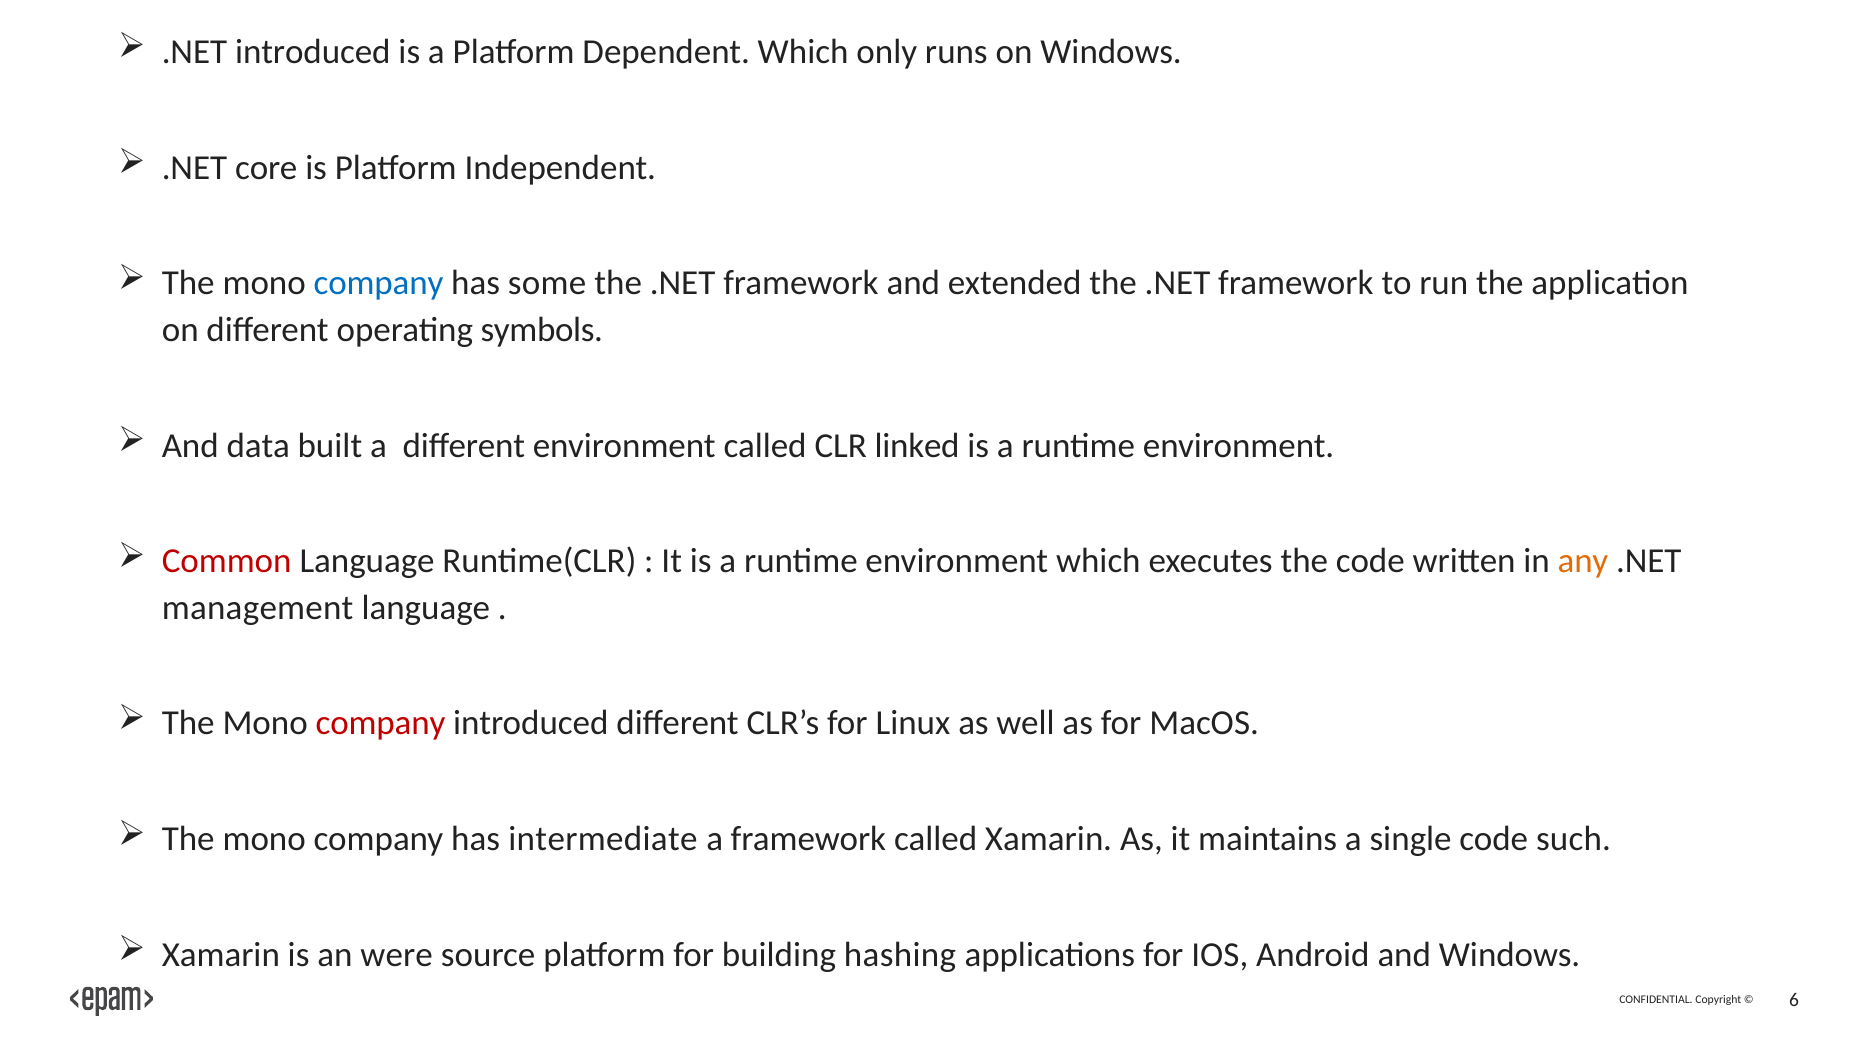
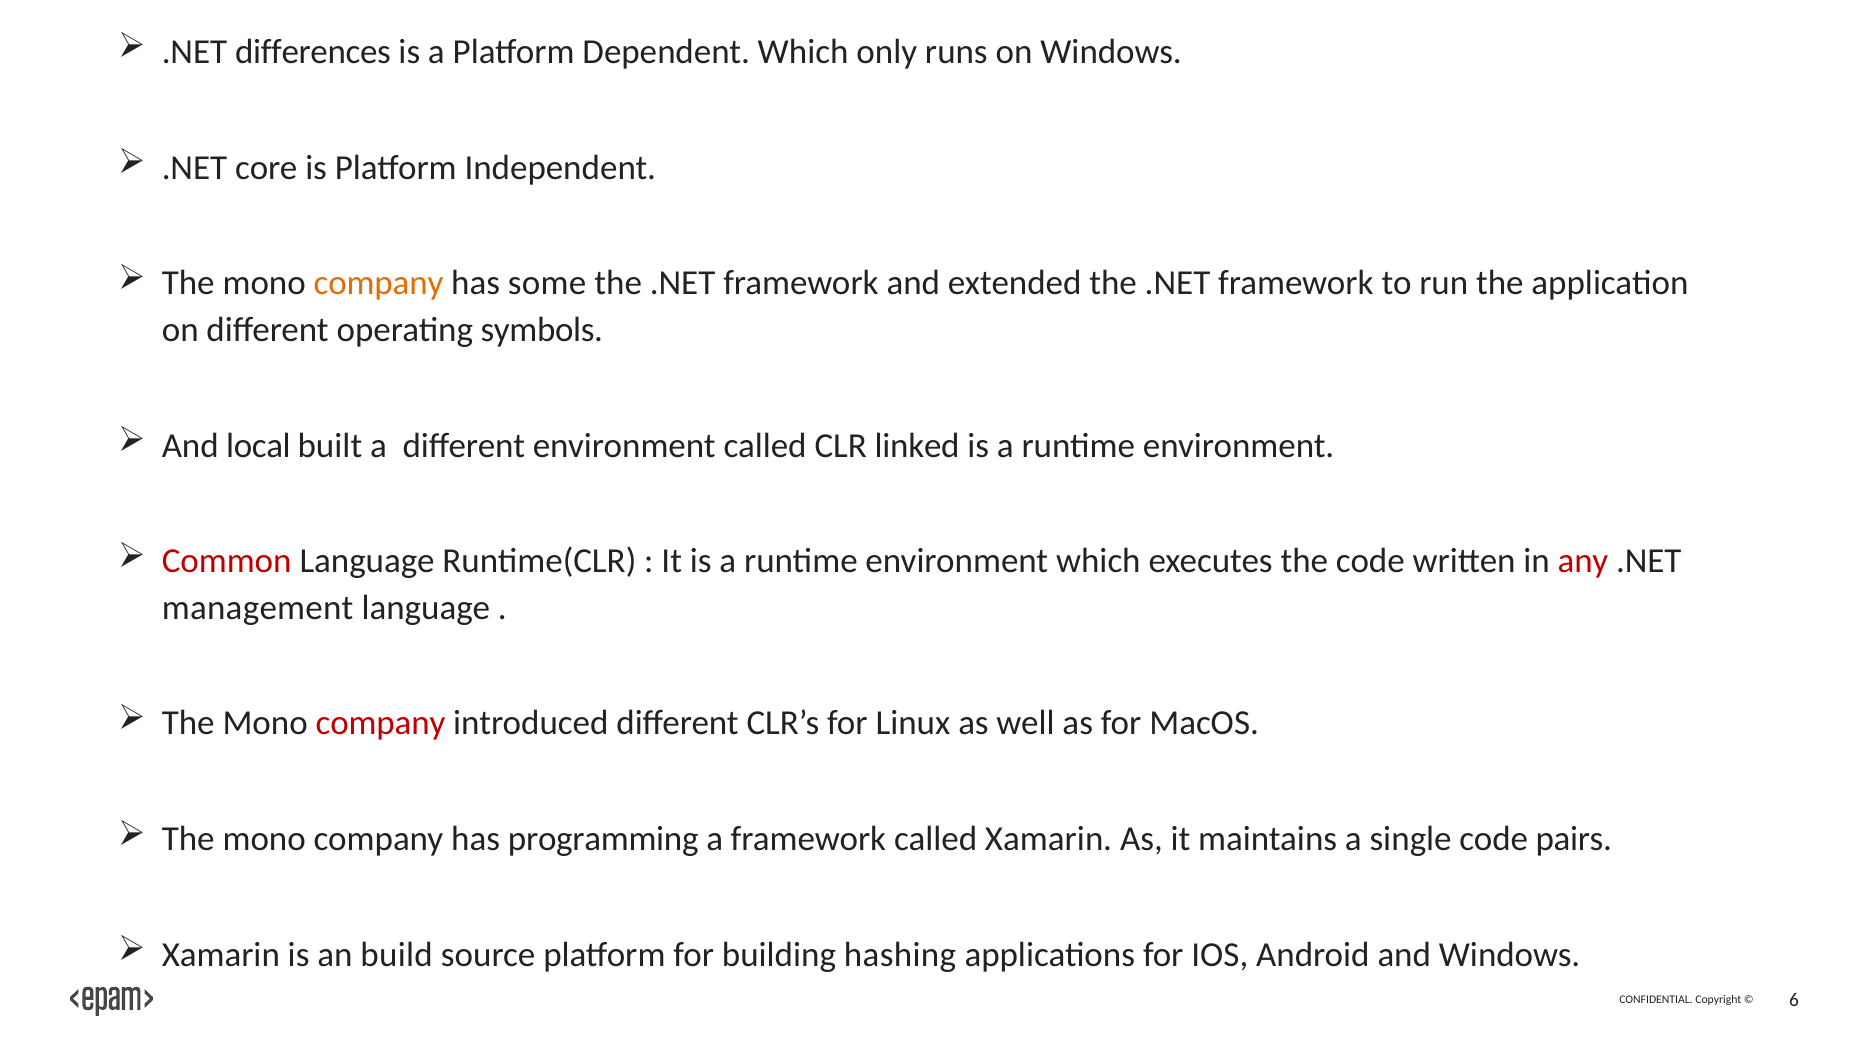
.NET introduced: introduced -> differences
company at (379, 283) colour: blue -> orange
data: data -> local
any colour: orange -> red
intermediate: intermediate -> programming
such: such -> pairs
were: were -> build
